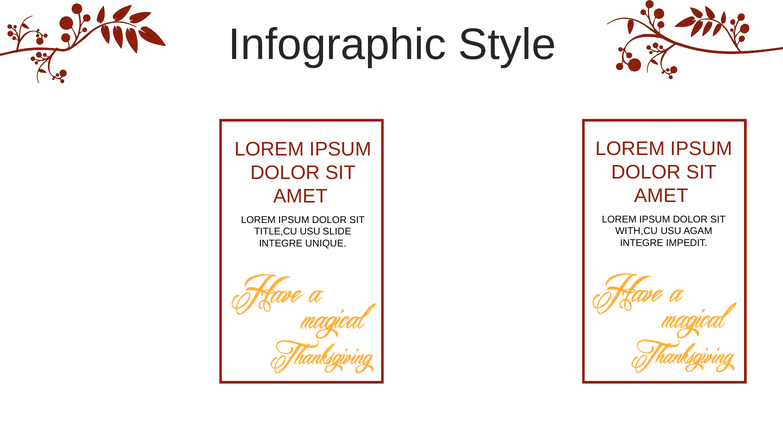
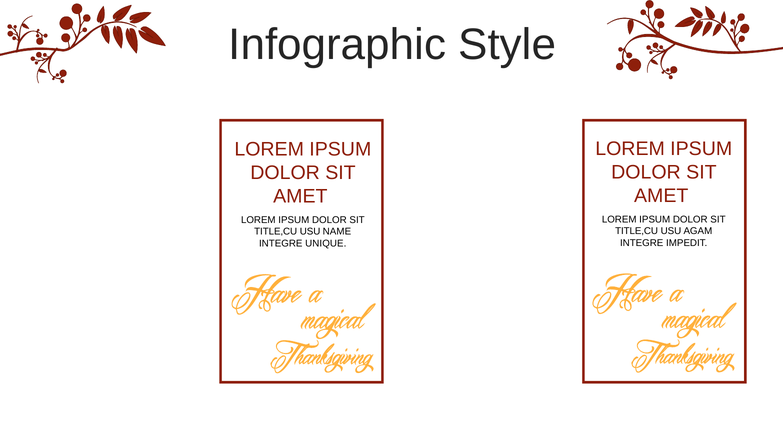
WITH,CU at (636, 231): WITH,CU -> TITLE,CU
SLIDE: SLIDE -> NAME
